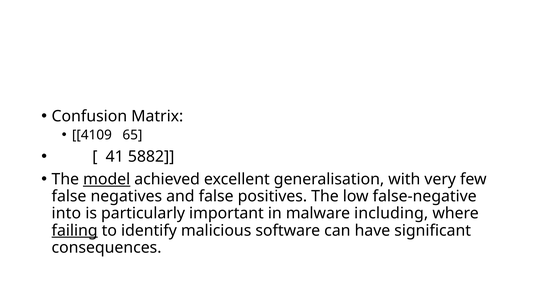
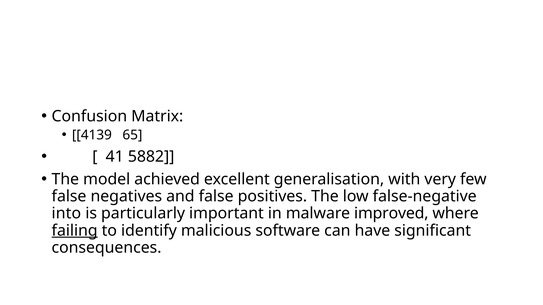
4109: 4109 -> 4139
model underline: present -> none
including: including -> improved
